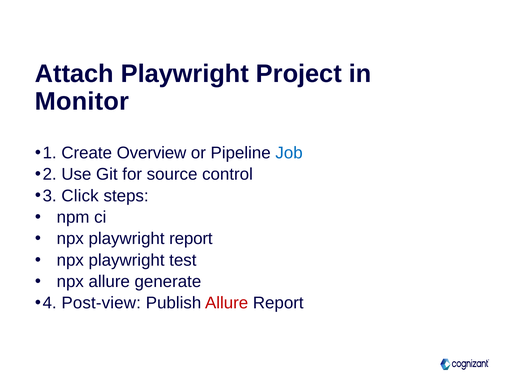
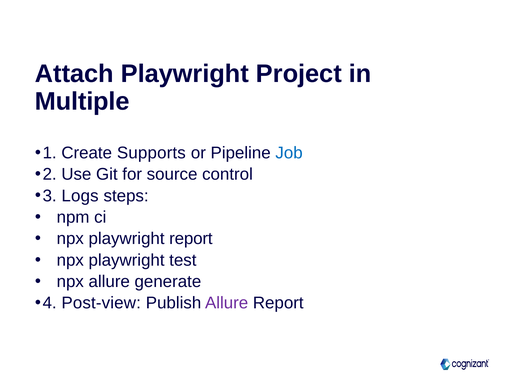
Monitor: Monitor -> Multiple
Overview: Overview -> Supports
Click: Click -> Logs
Allure at (227, 302) colour: red -> purple
